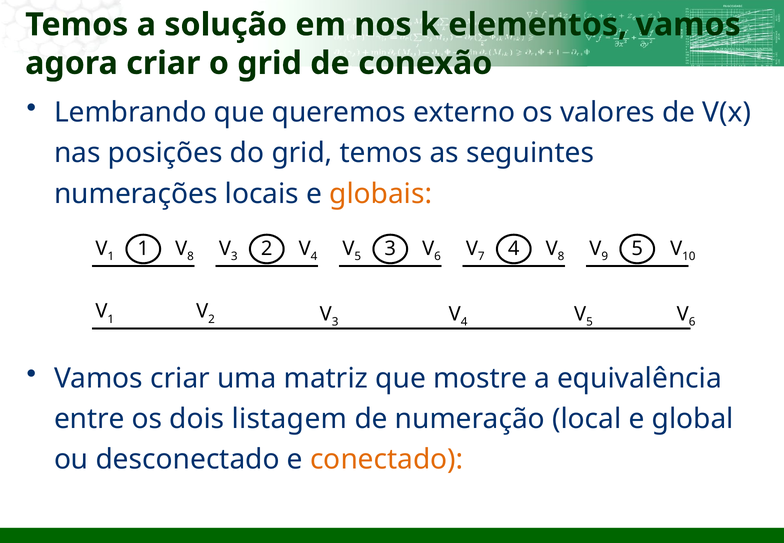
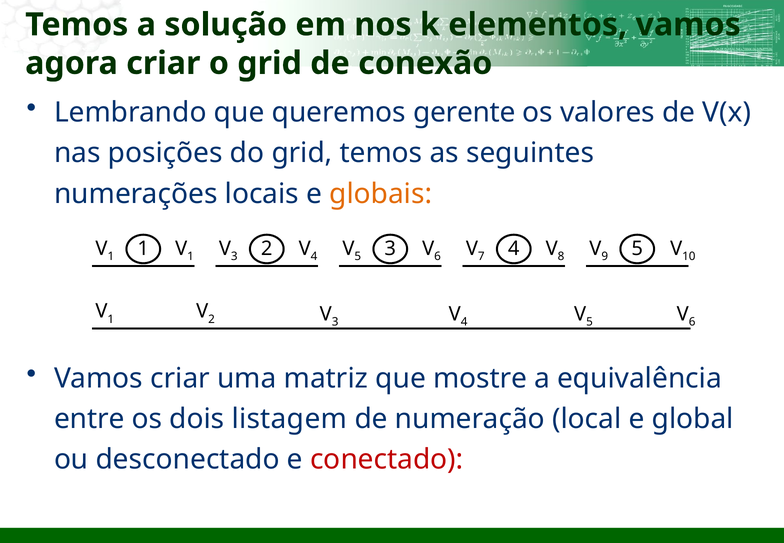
externo: externo -> gerente
8 at (191, 256): 8 -> 1
conectado colour: orange -> red
